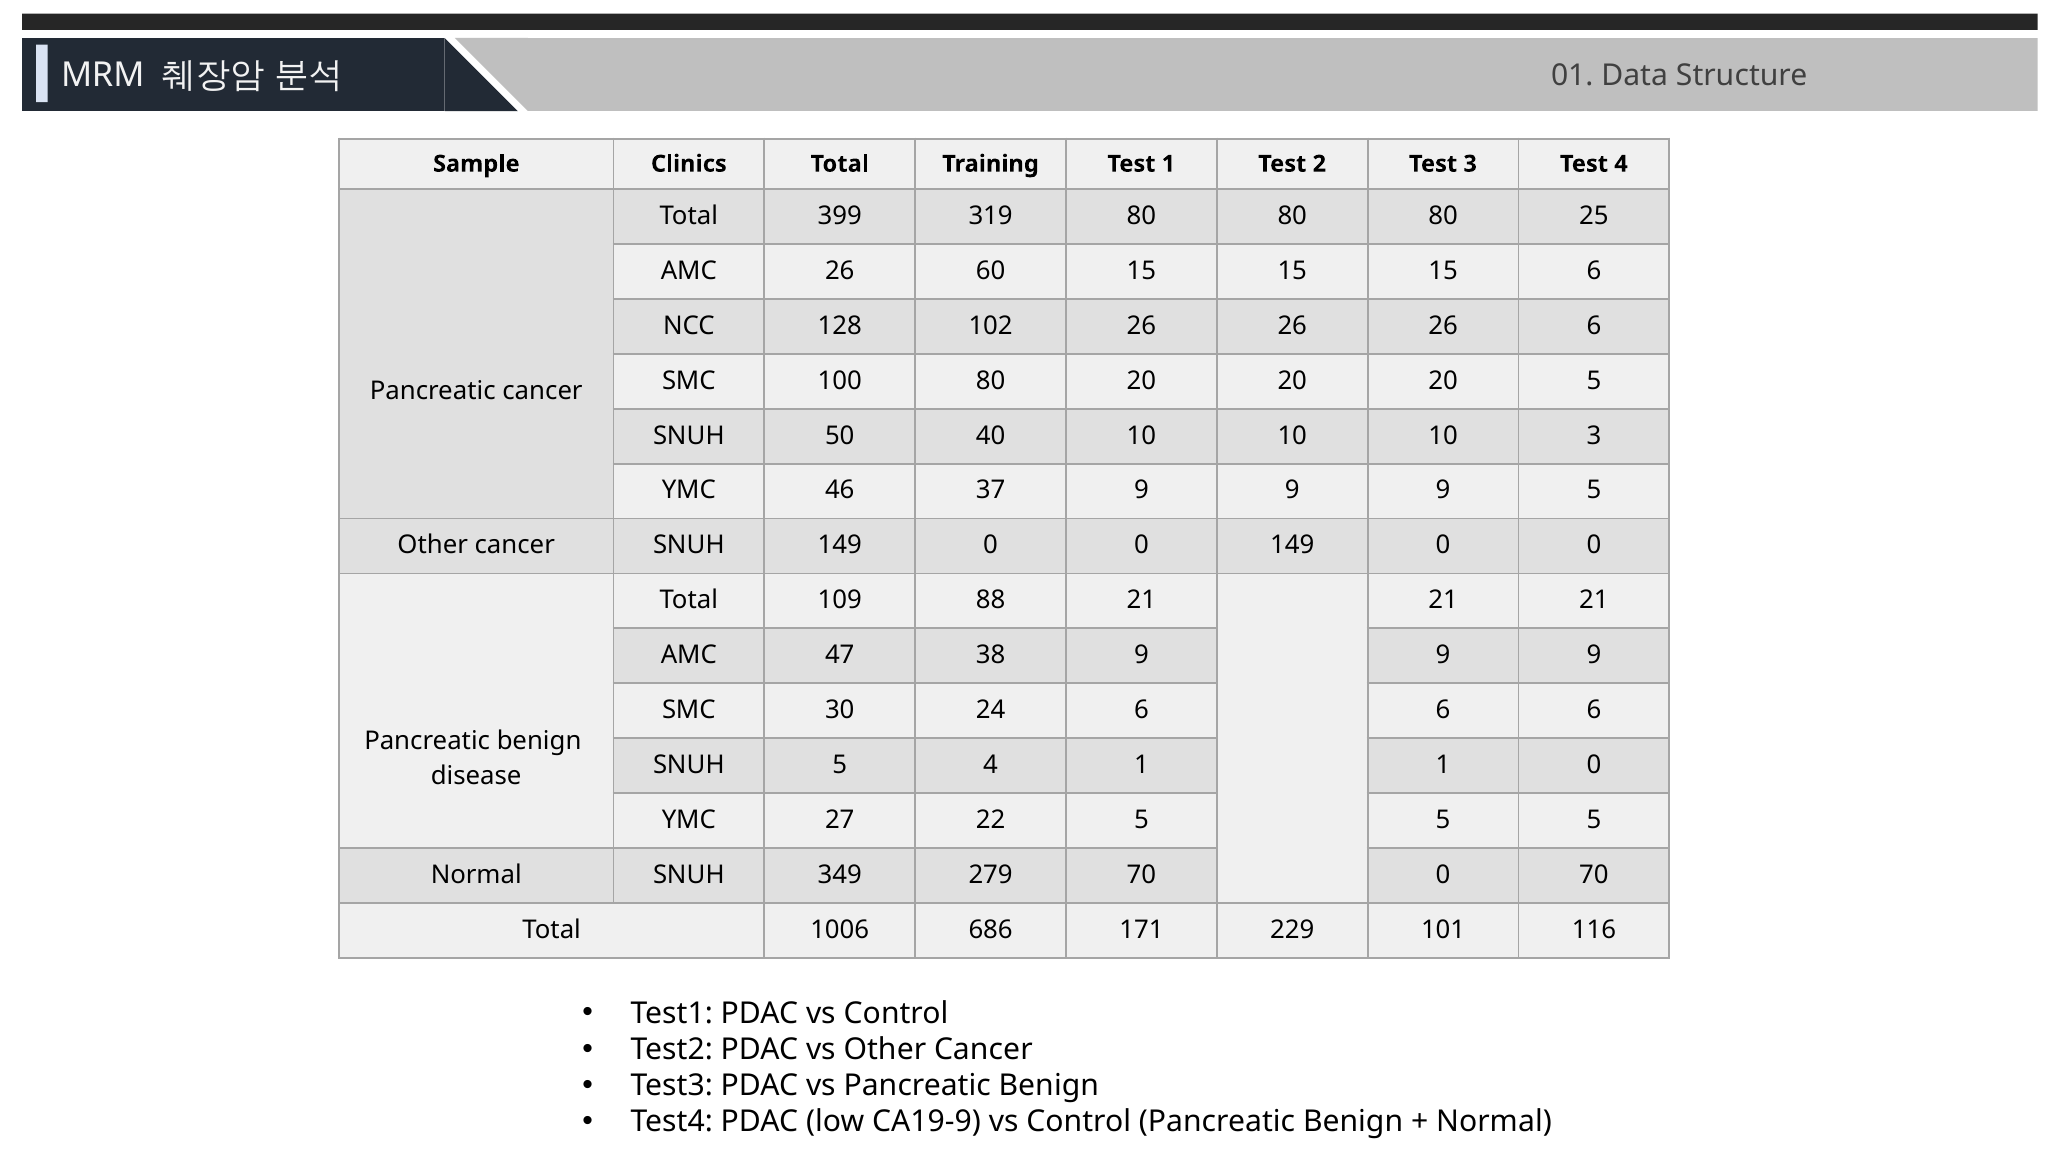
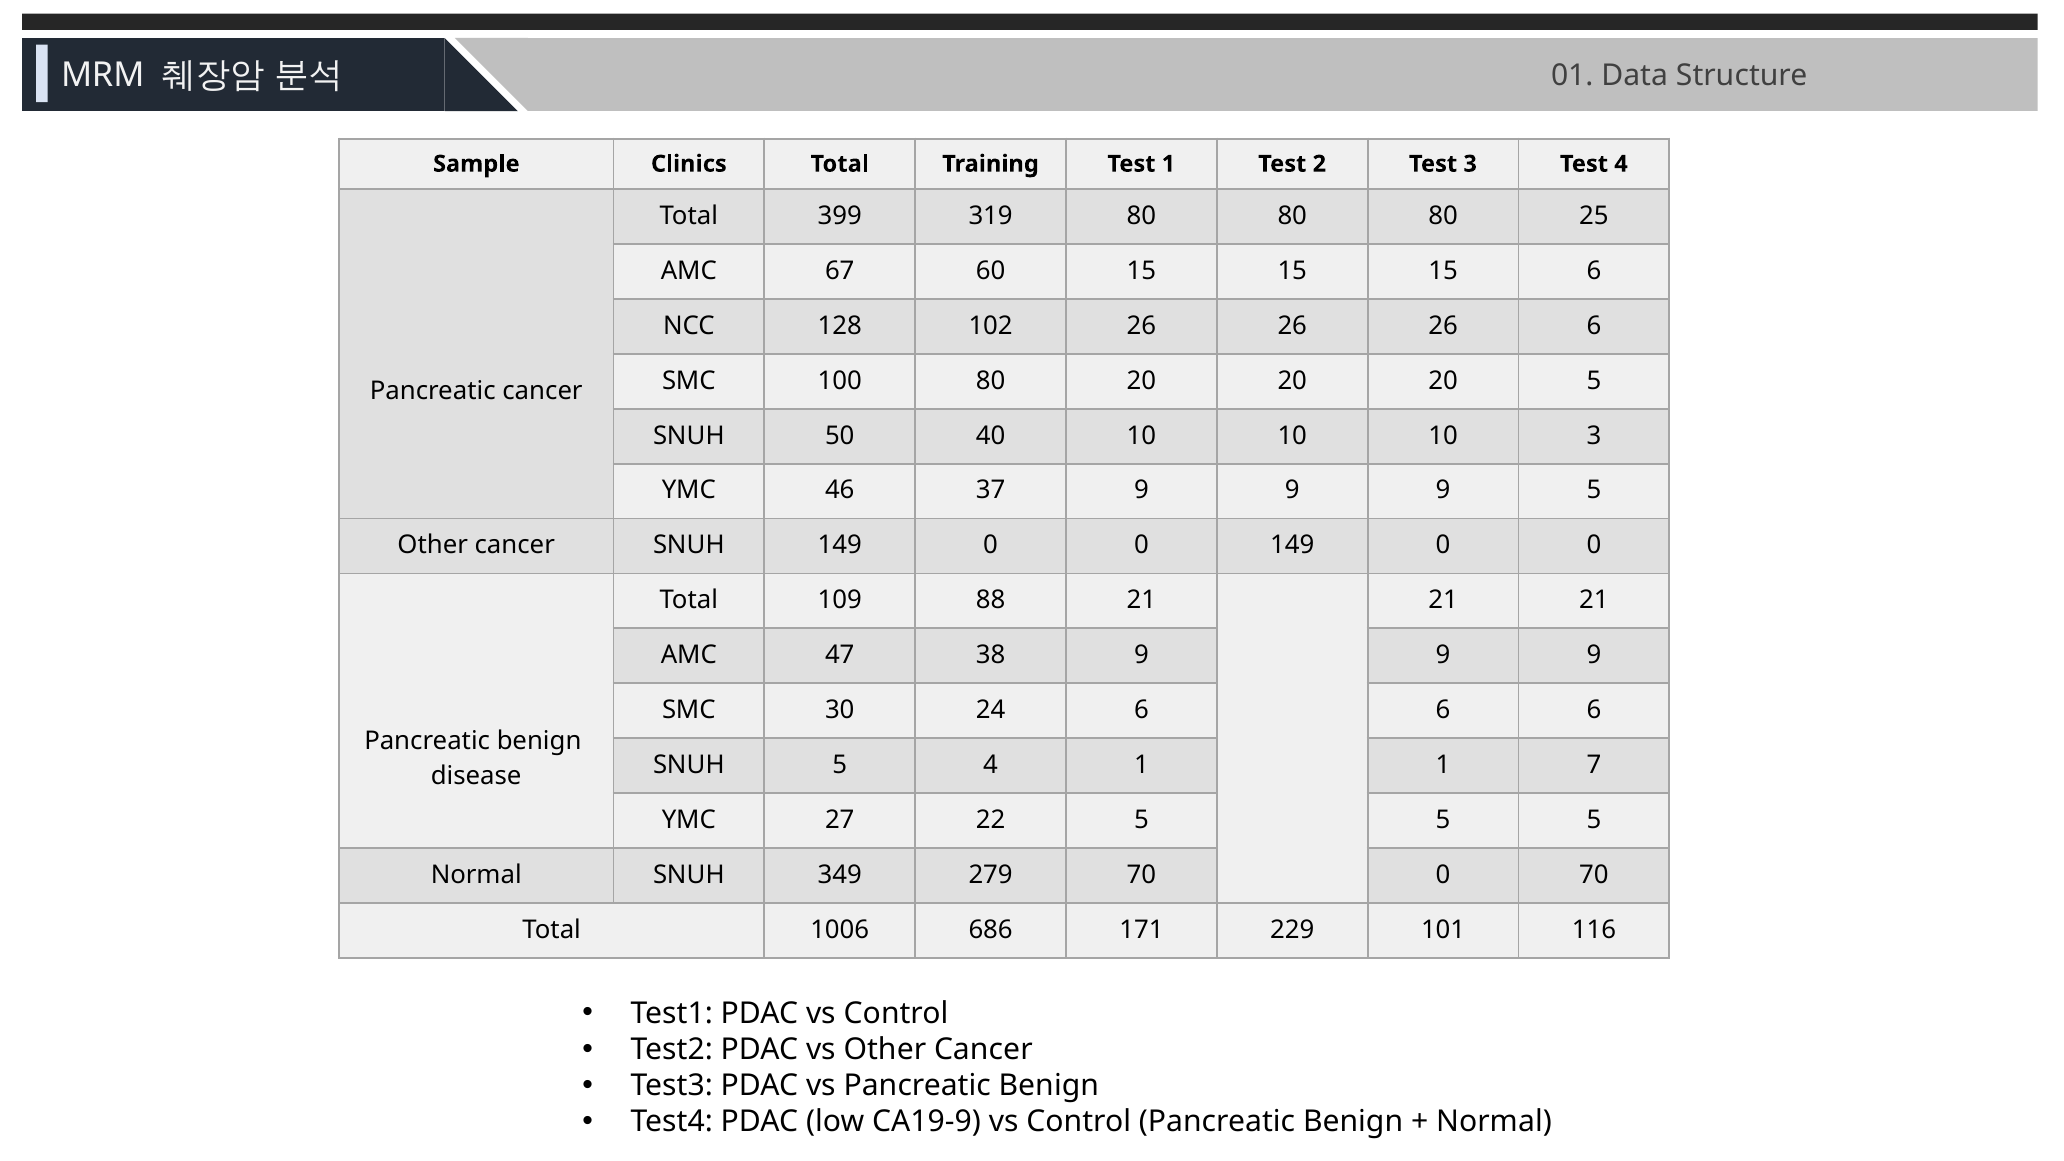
AMC 26: 26 -> 67
1 0: 0 -> 7
